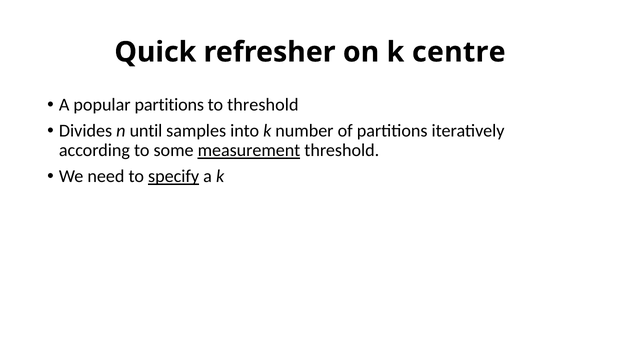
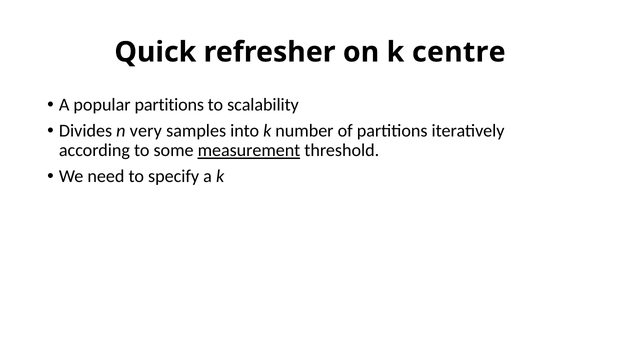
to threshold: threshold -> scalability
until: until -> very
specify underline: present -> none
